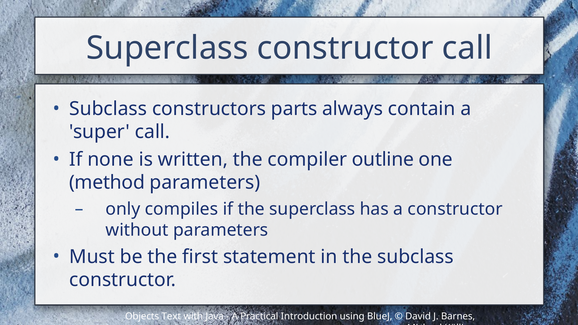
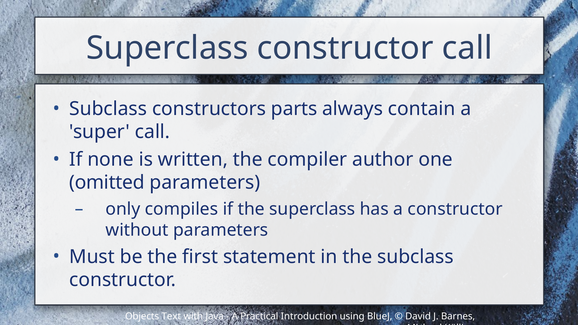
outline: outline -> author
method: method -> omitted
